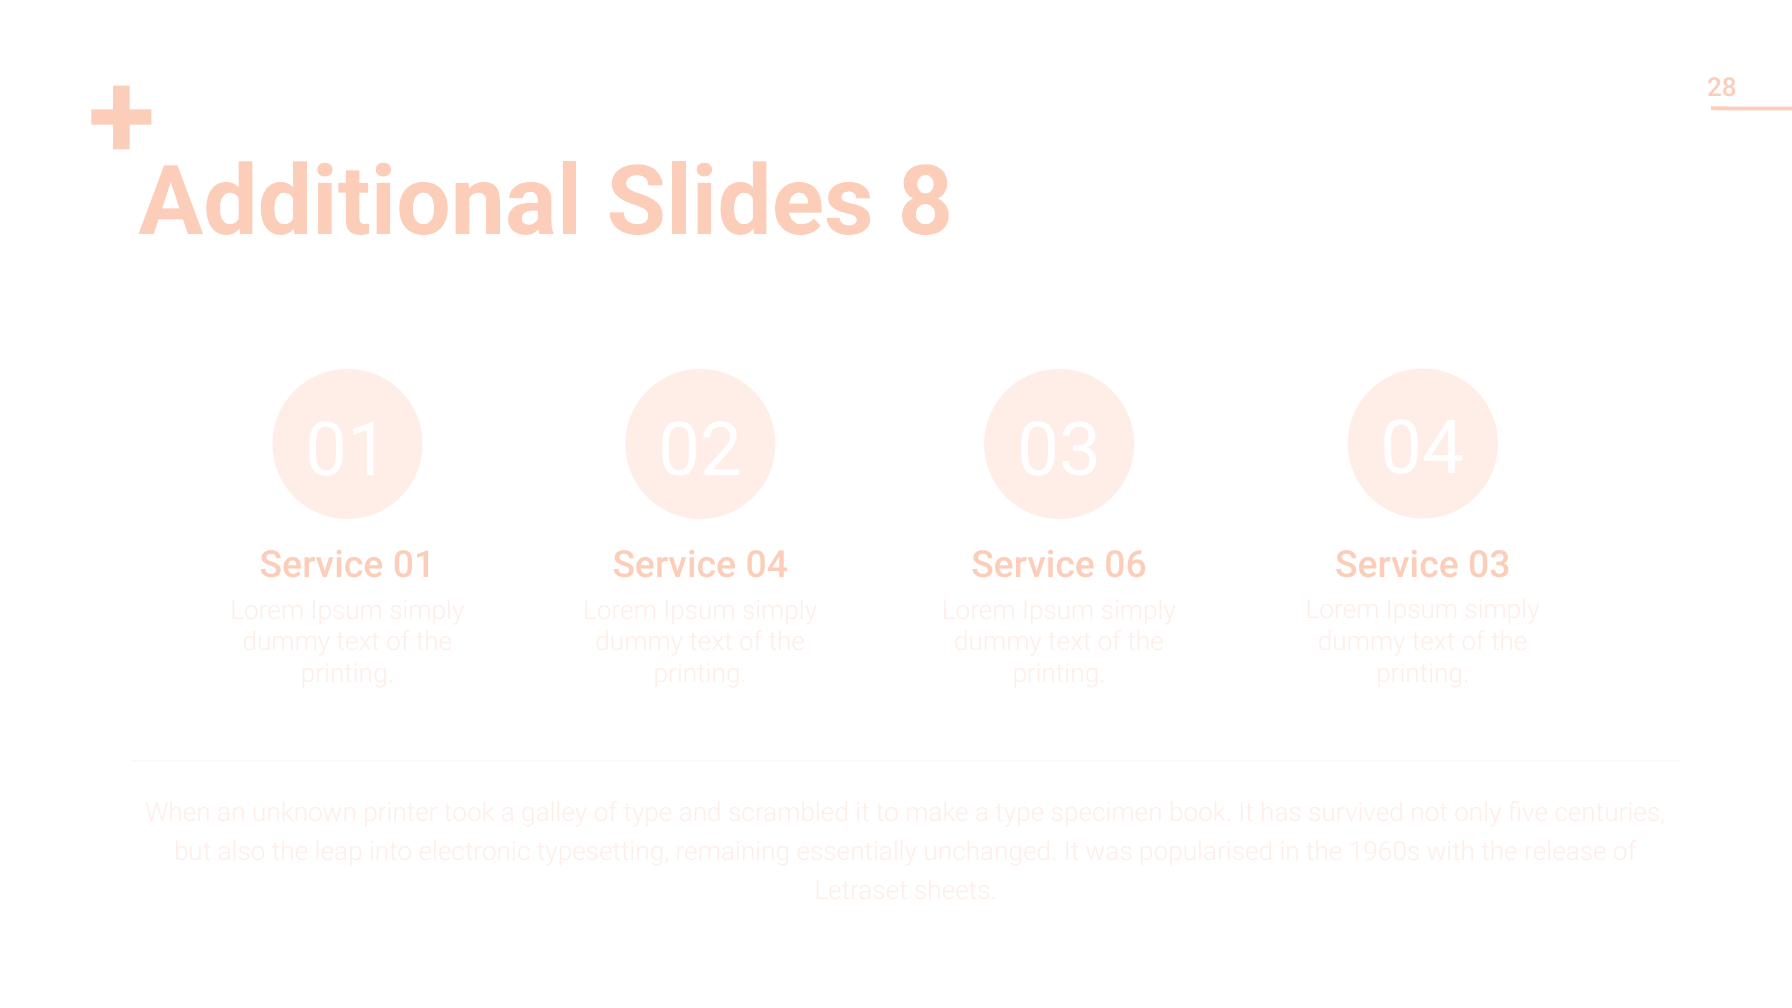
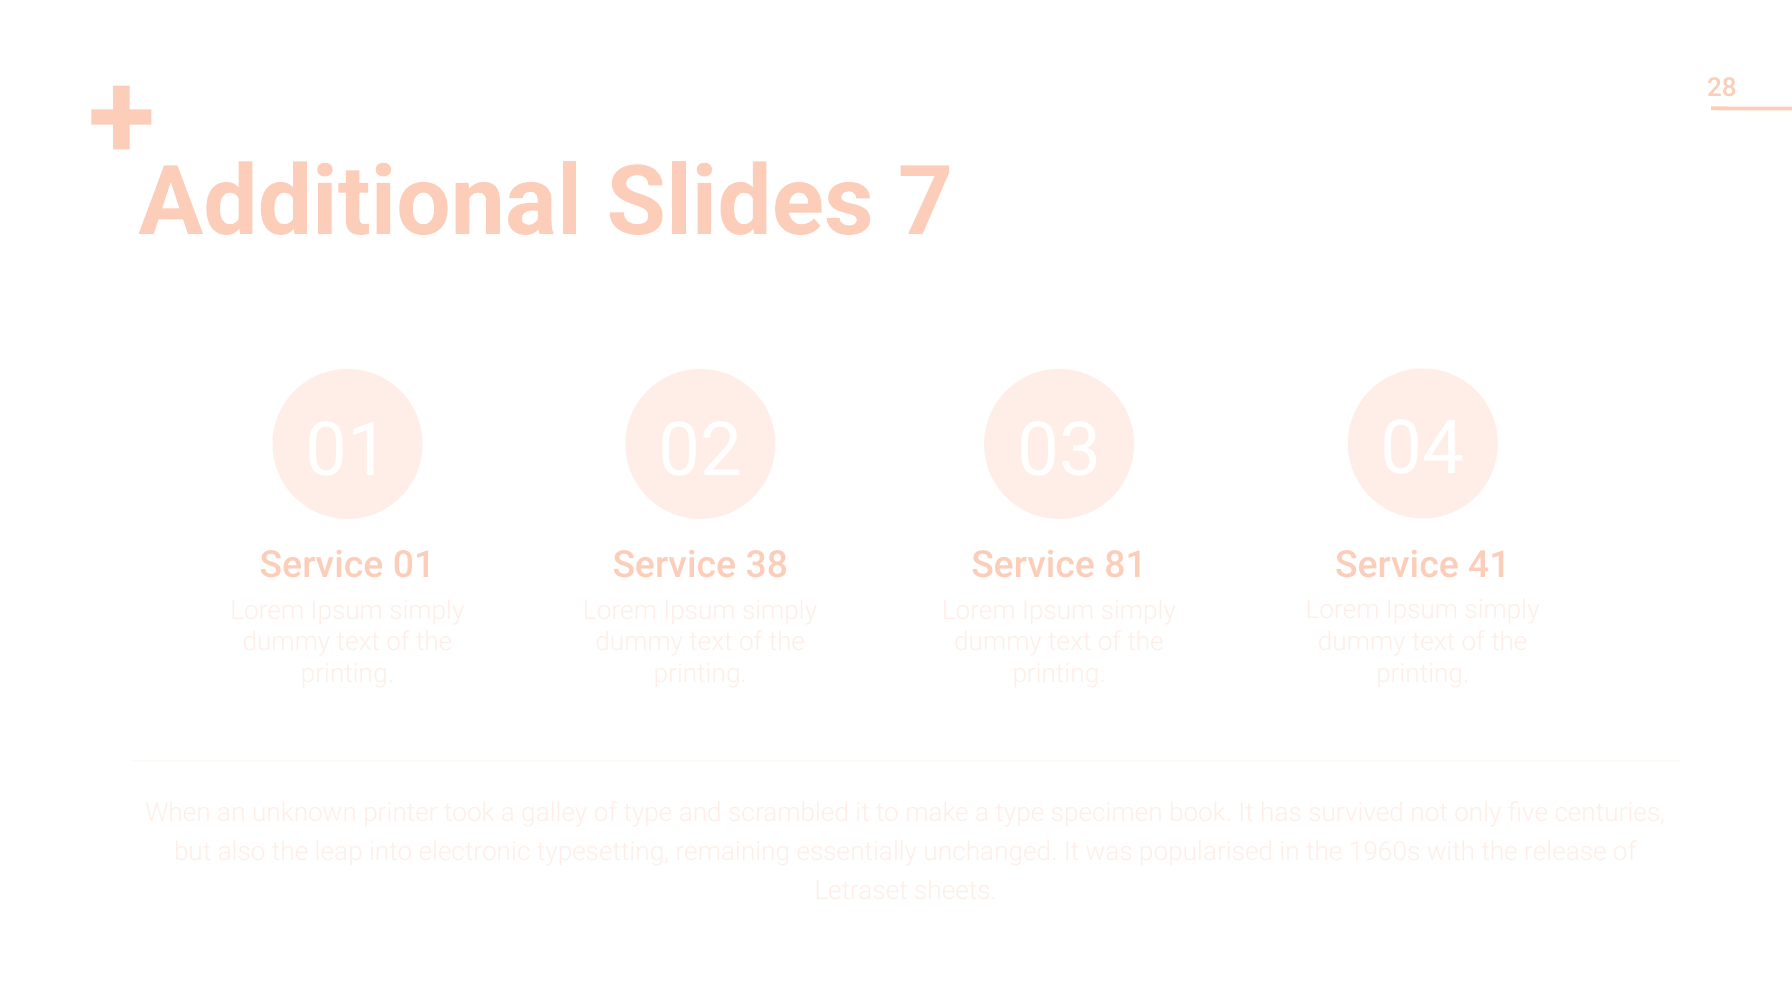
8: 8 -> 7
Service 03: 03 -> 41
Service 04: 04 -> 38
06: 06 -> 81
